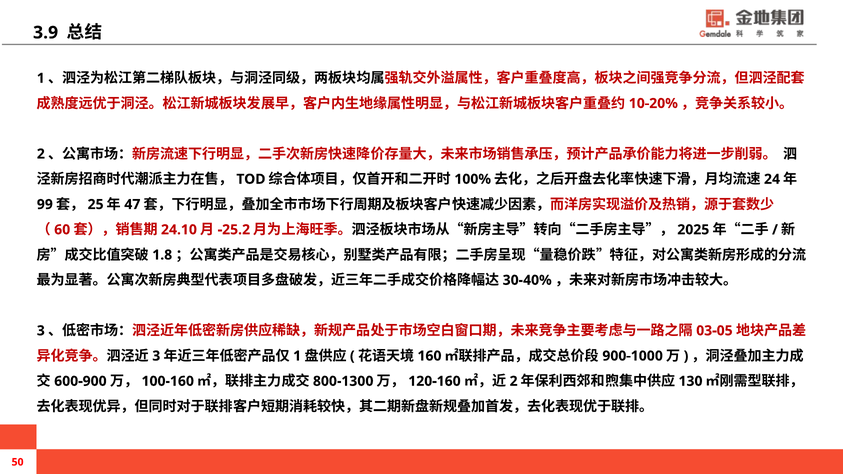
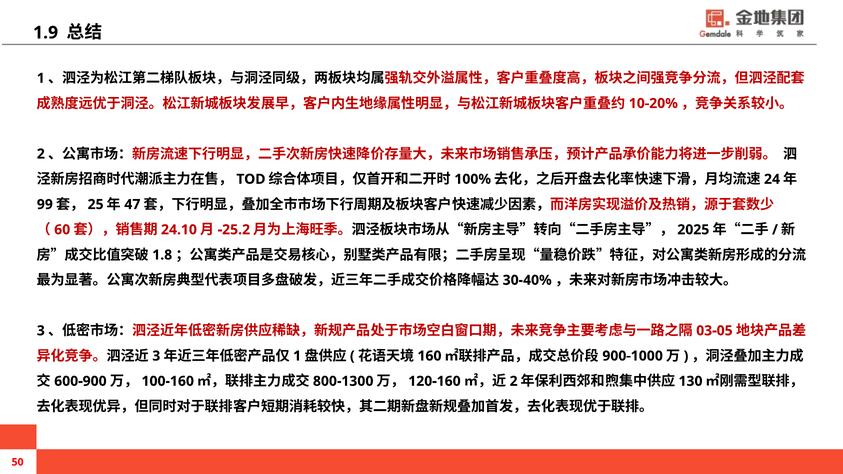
3.9: 3.9 -> 1.9
